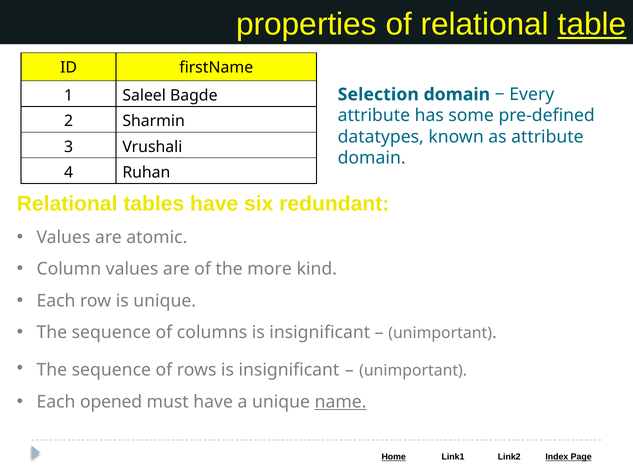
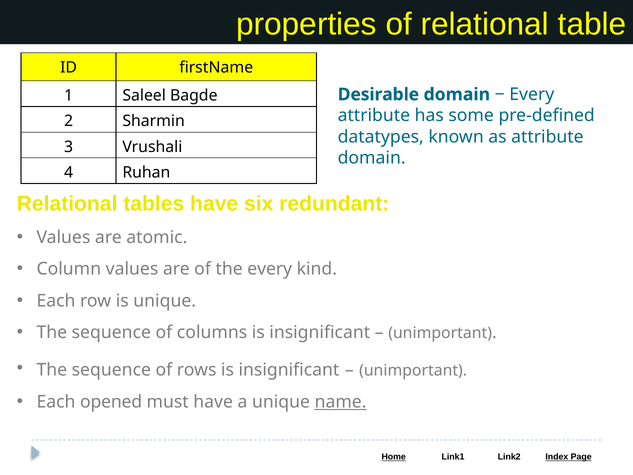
table underline: present -> none
Selection: Selection -> Desirable
the more: more -> every
